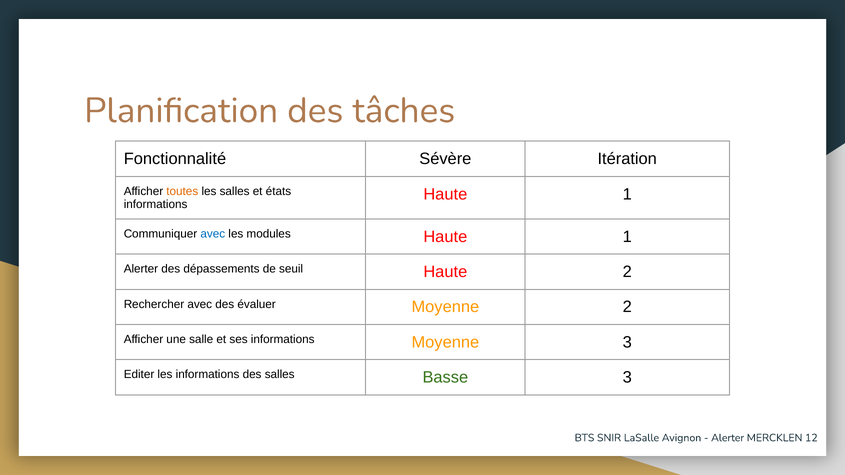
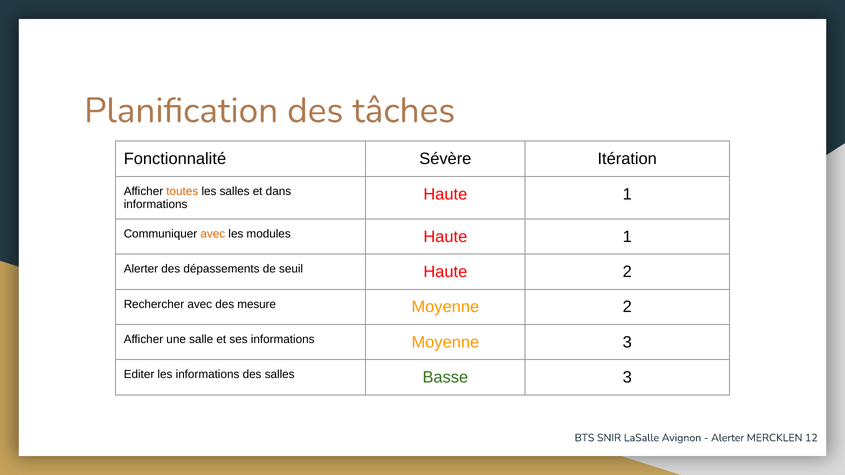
états: états -> dans
avec at (213, 234) colour: blue -> orange
évaluer: évaluer -> mesure
